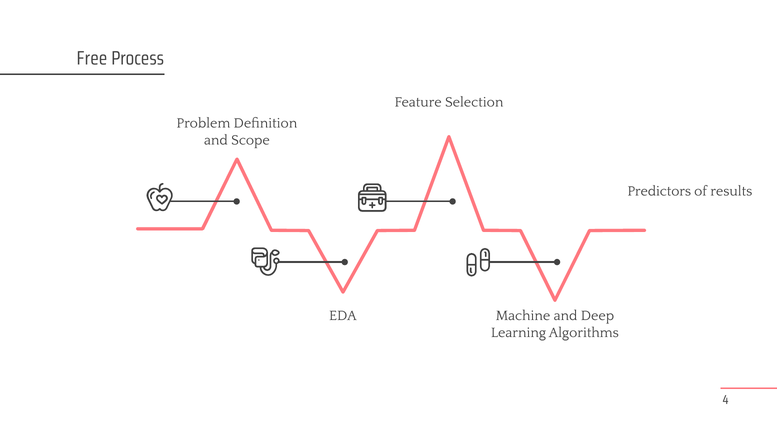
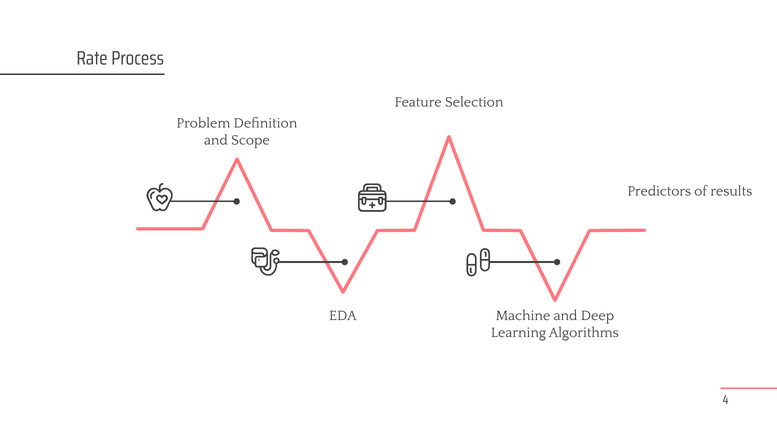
Free: Free -> Rate
